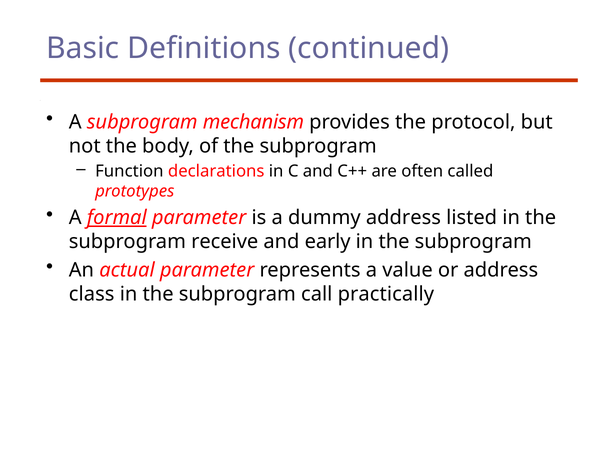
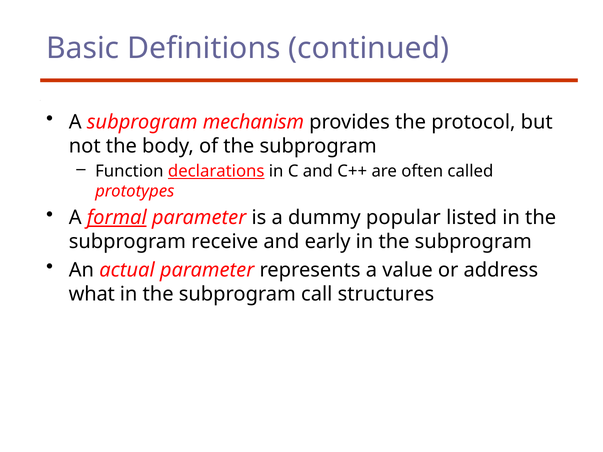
declarations underline: none -> present
dummy address: address -> popular
class: class -> what
practically: practically -> structures
